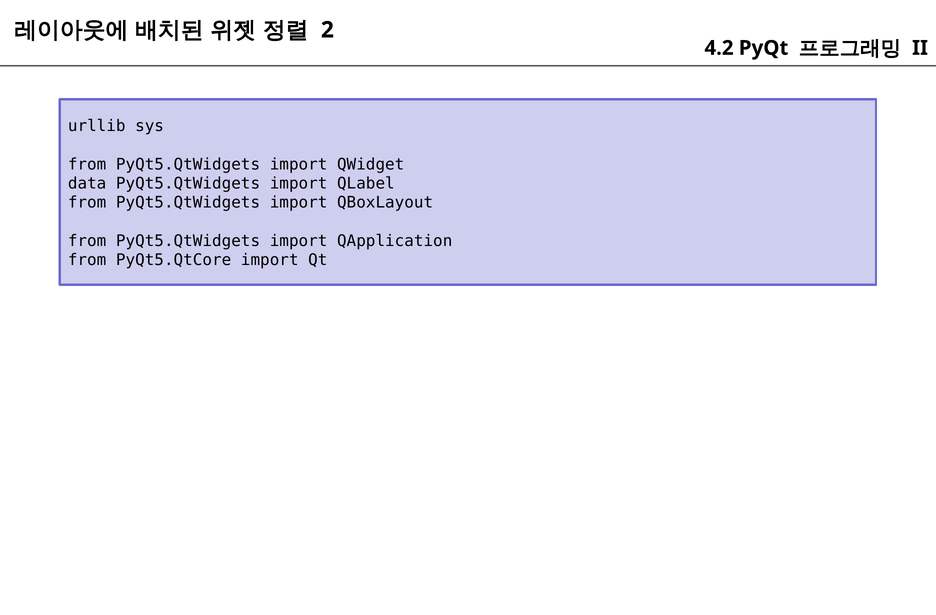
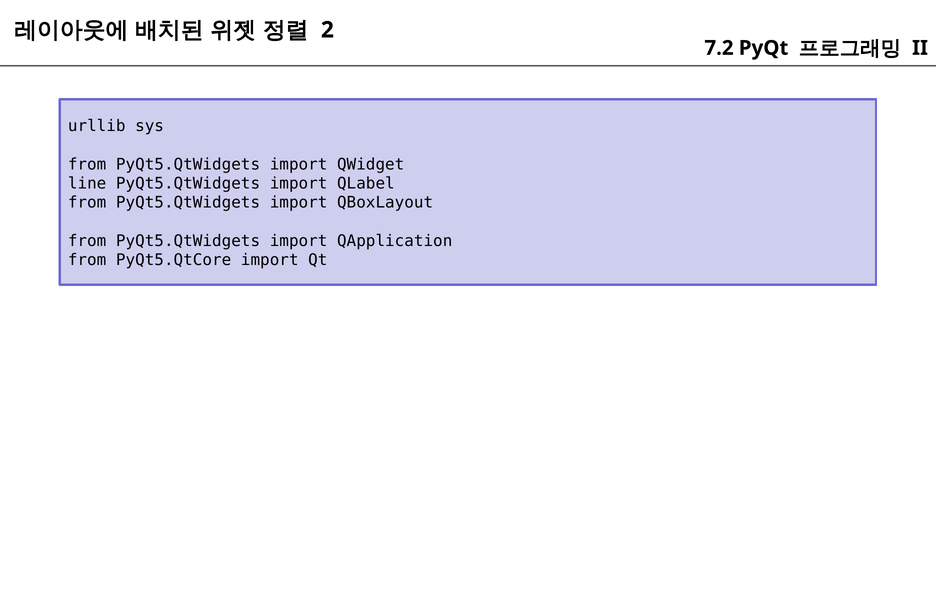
4.2: 4.2 -> 7.2
data: data -> line
